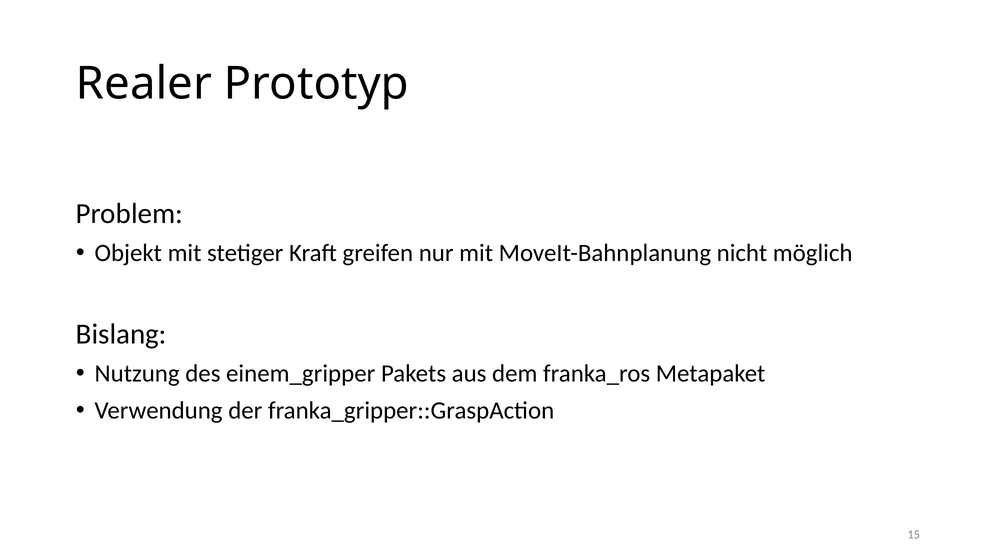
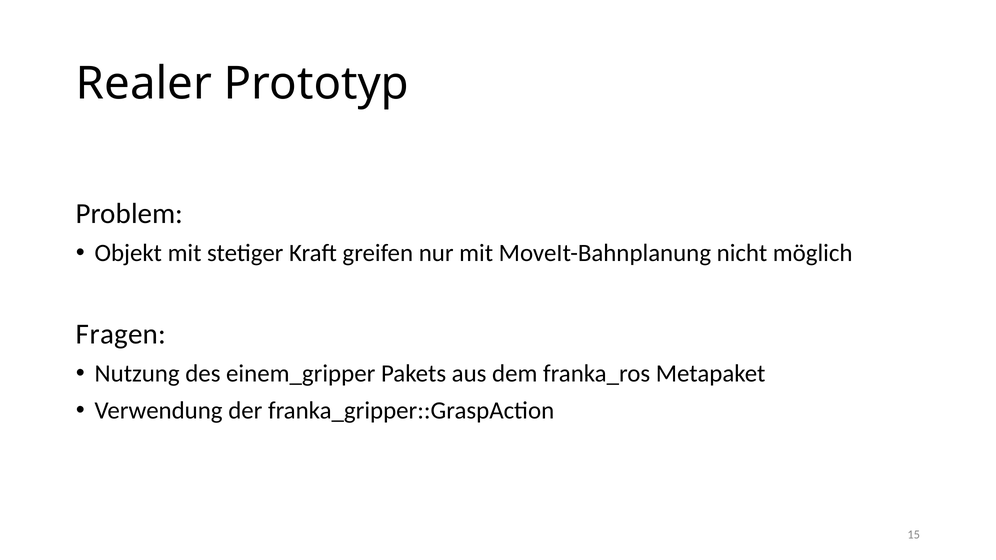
Bislang: Bislang -> Fragen
